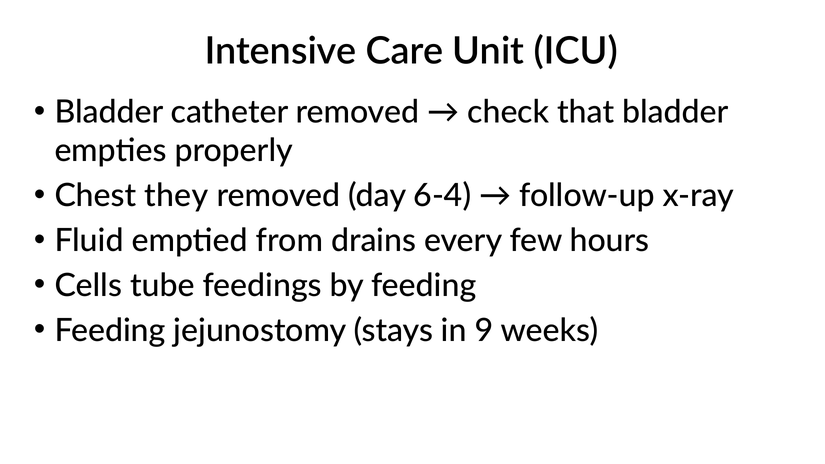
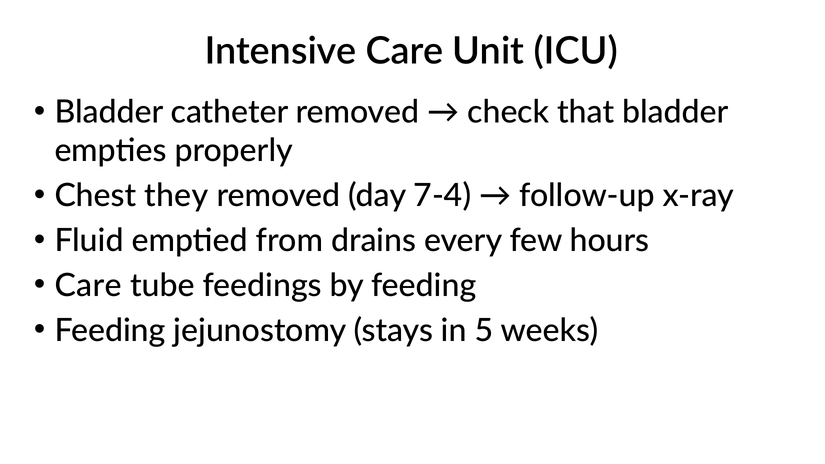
6-4: 6-4 -> 7-4
Cells at (88, 286): Cells -> Care
9: 9 -> 5
